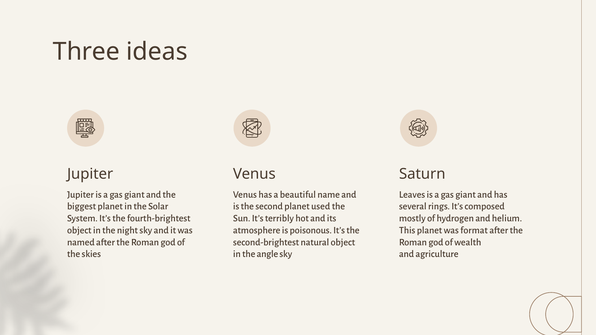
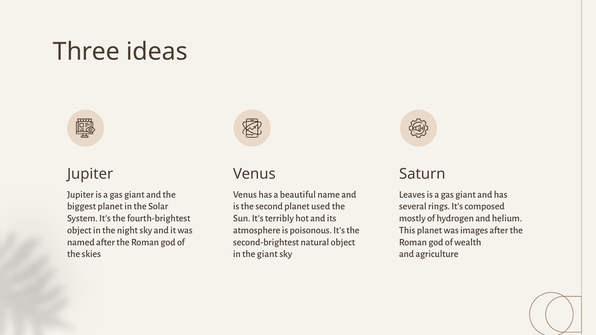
format: format -> images
the angle: angle -> giant
